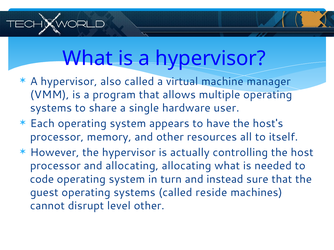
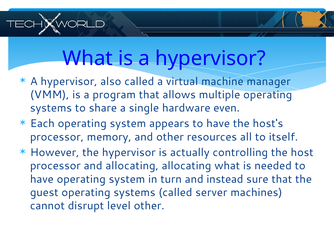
user: user -> even
code at (42, 179): code -> have
reside: reside -> server
